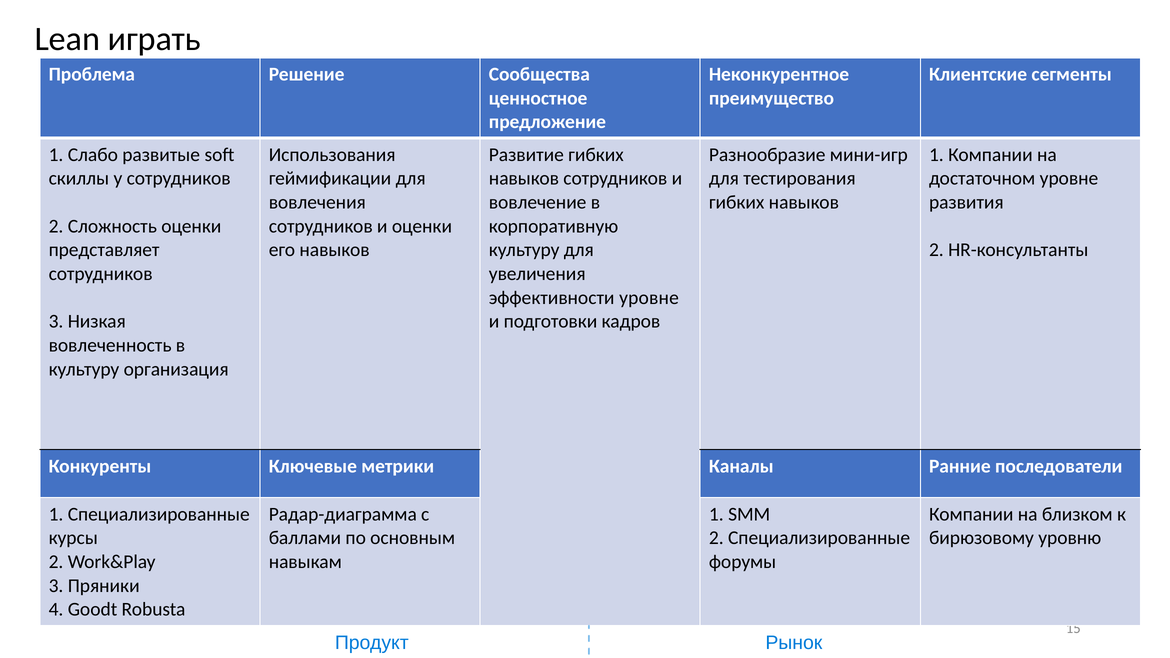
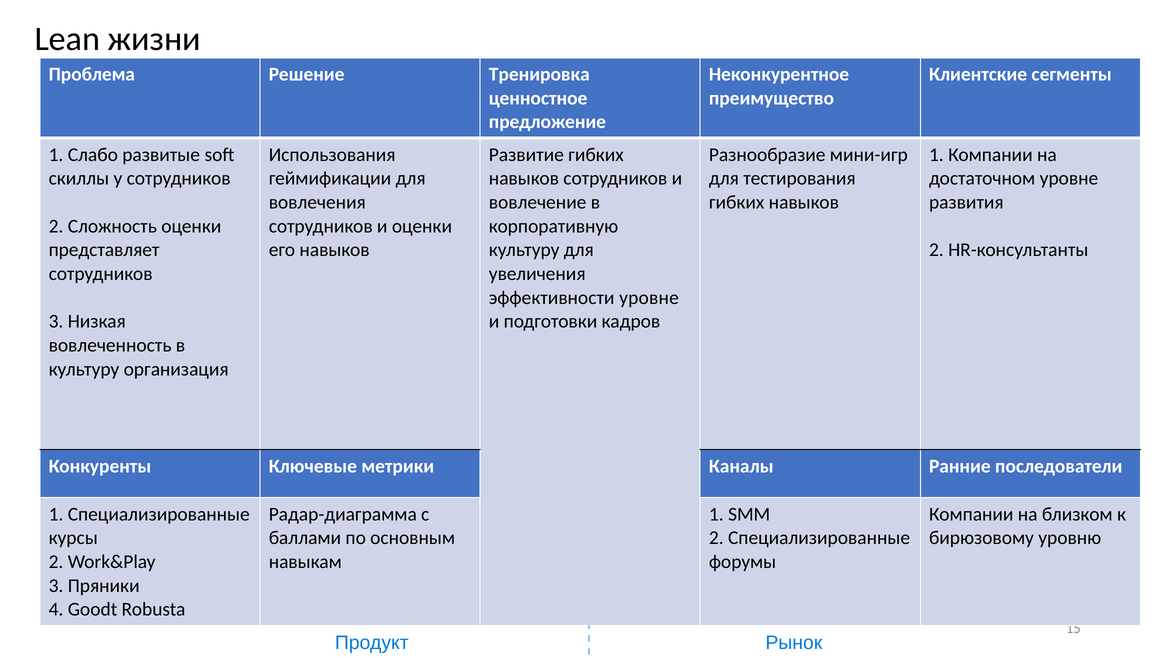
играть: играть -> жизни
Сообщества: Сообщества -> Тренировка
